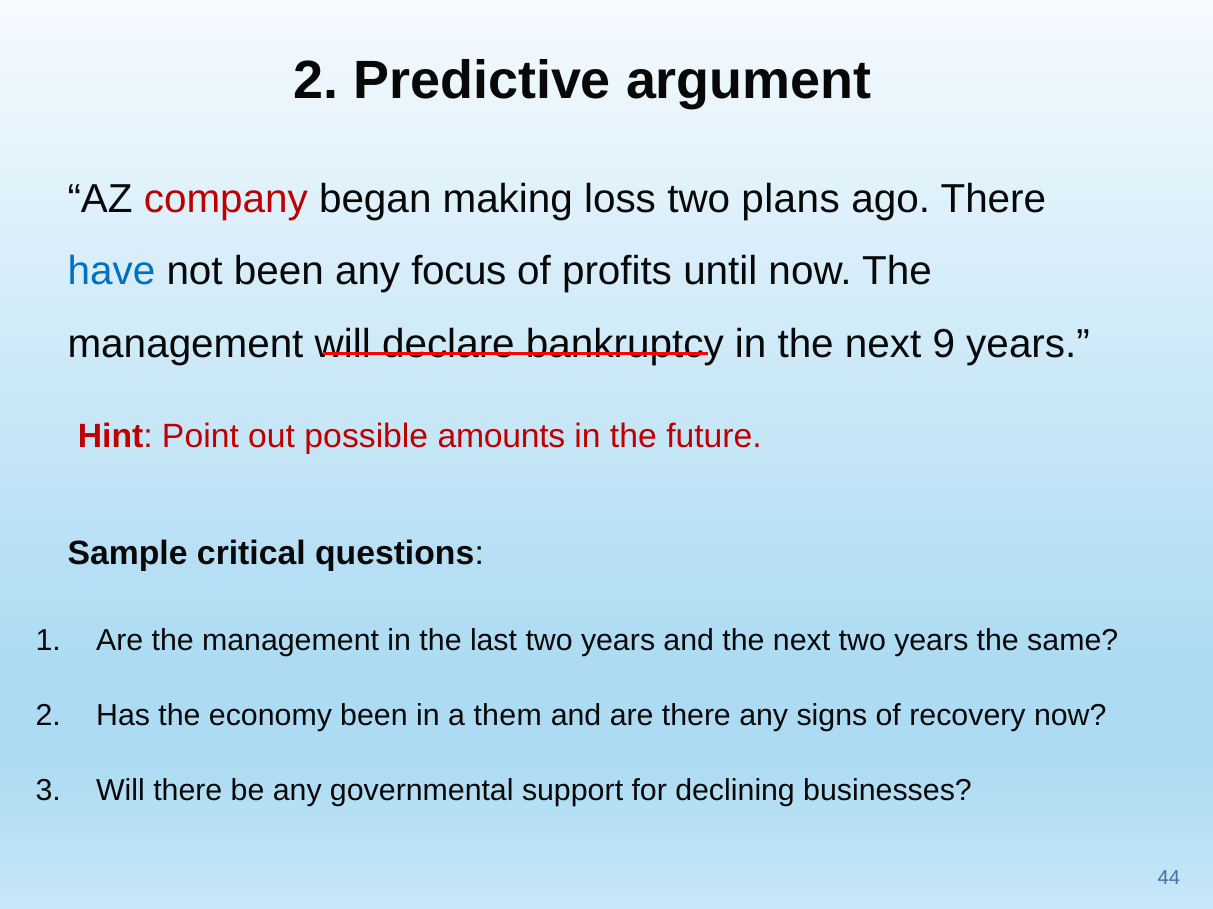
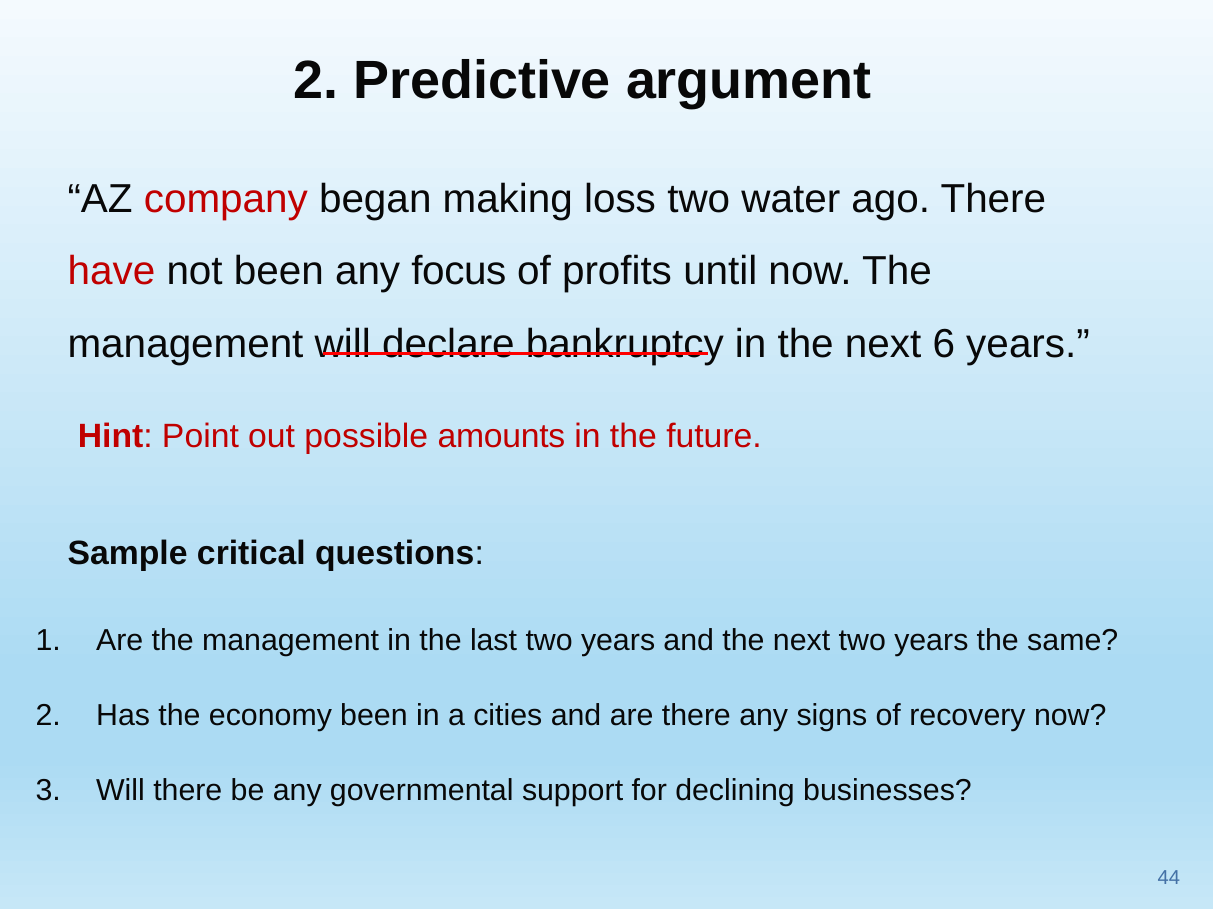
plans: plans -> water
have colour: blue -> red
9: 9 -> 6
them: them -> cities
